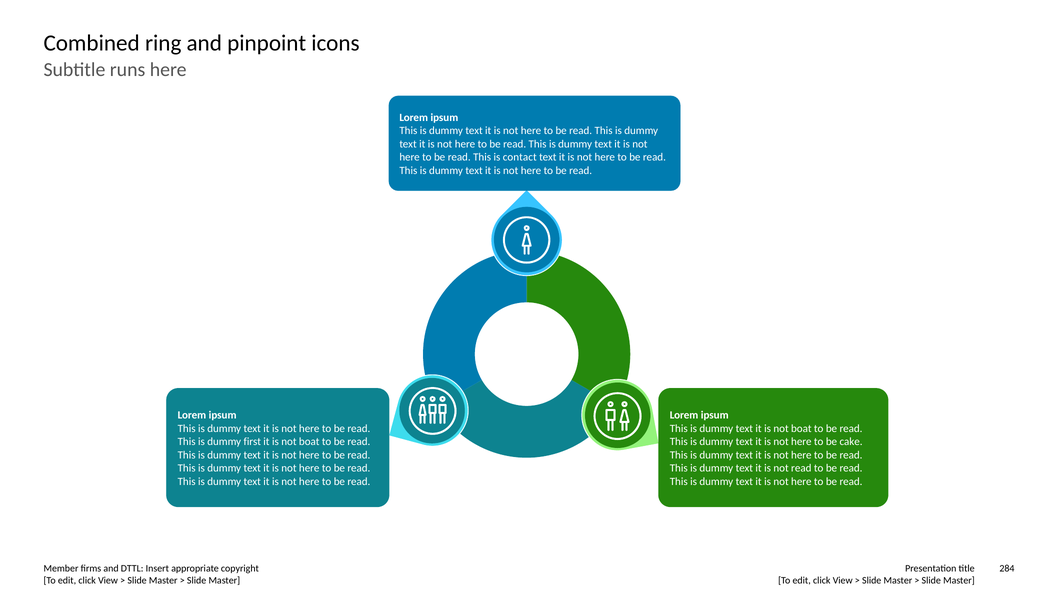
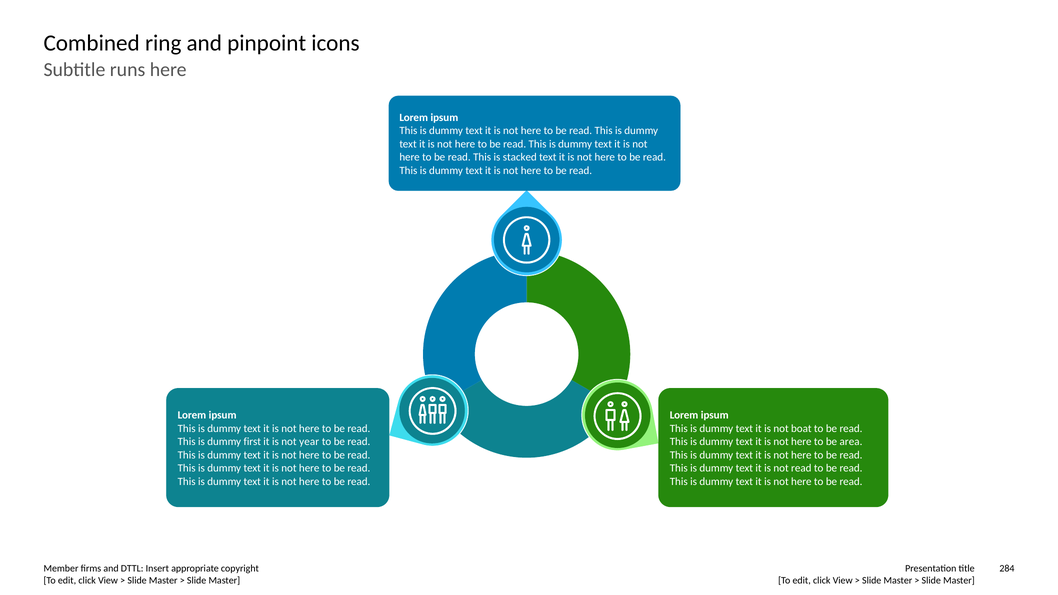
contact: contact -> stacked
boat at (309, 442): boat -> year
cake: cake -> area
